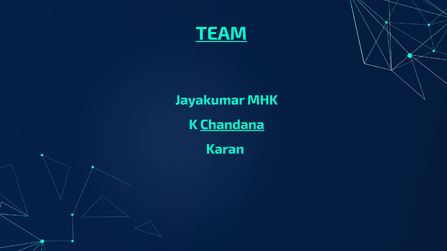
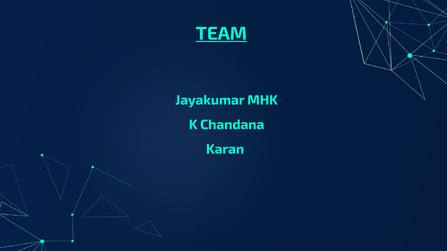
Chandana underline: present -> none
